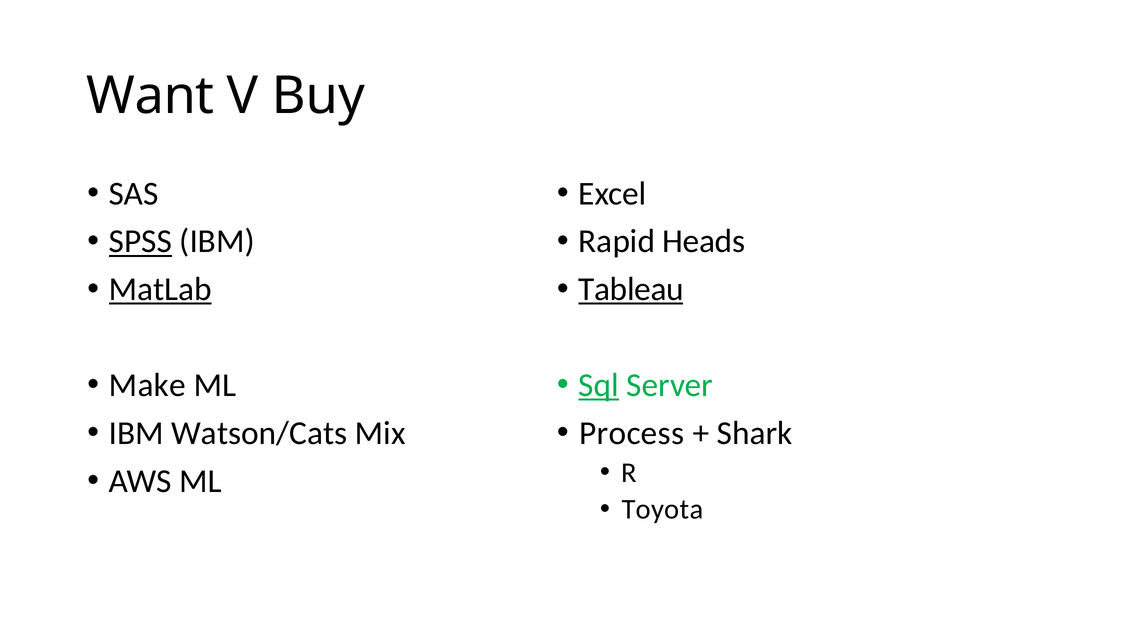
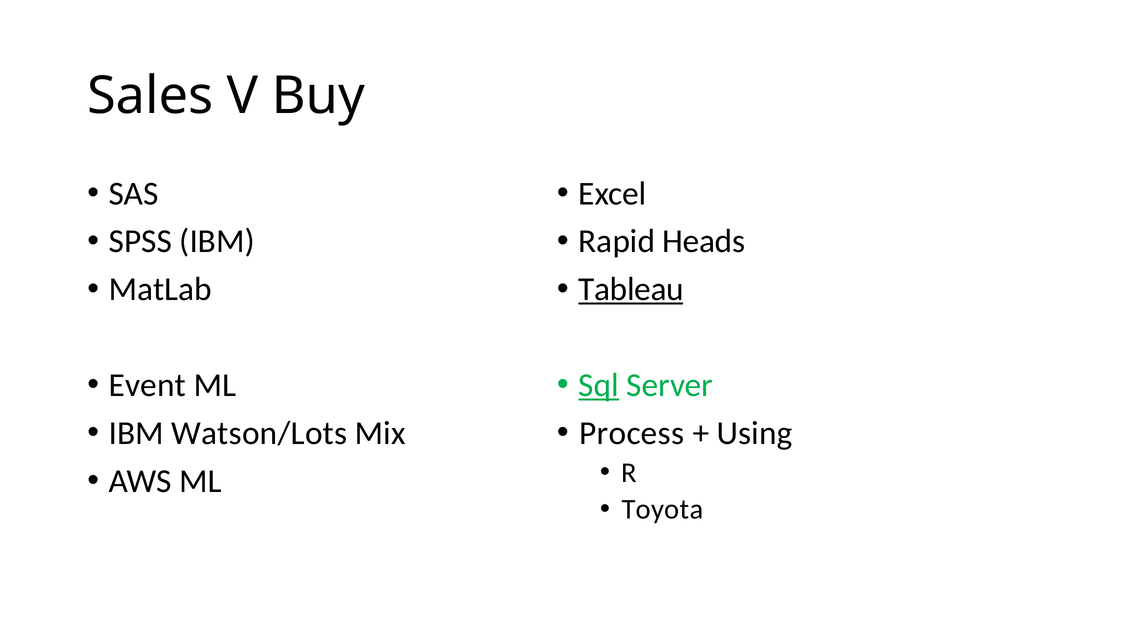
Want: Want -> Sales
SPSS underline: present -> none
MatLab underline: present -> none
Make: Make -> Event
Watson/Cats: Watson/Cats -> Watson/Lots
Shark: Shark -> Using
